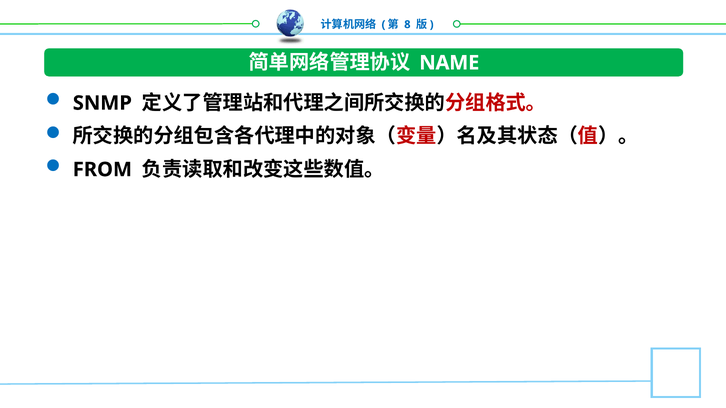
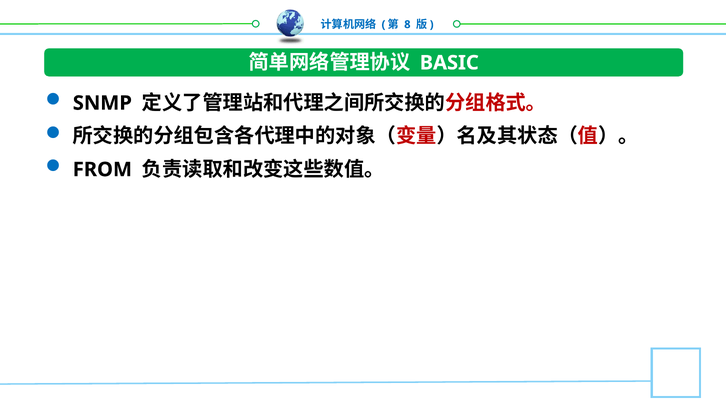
NAME: NAME -> BASIC
